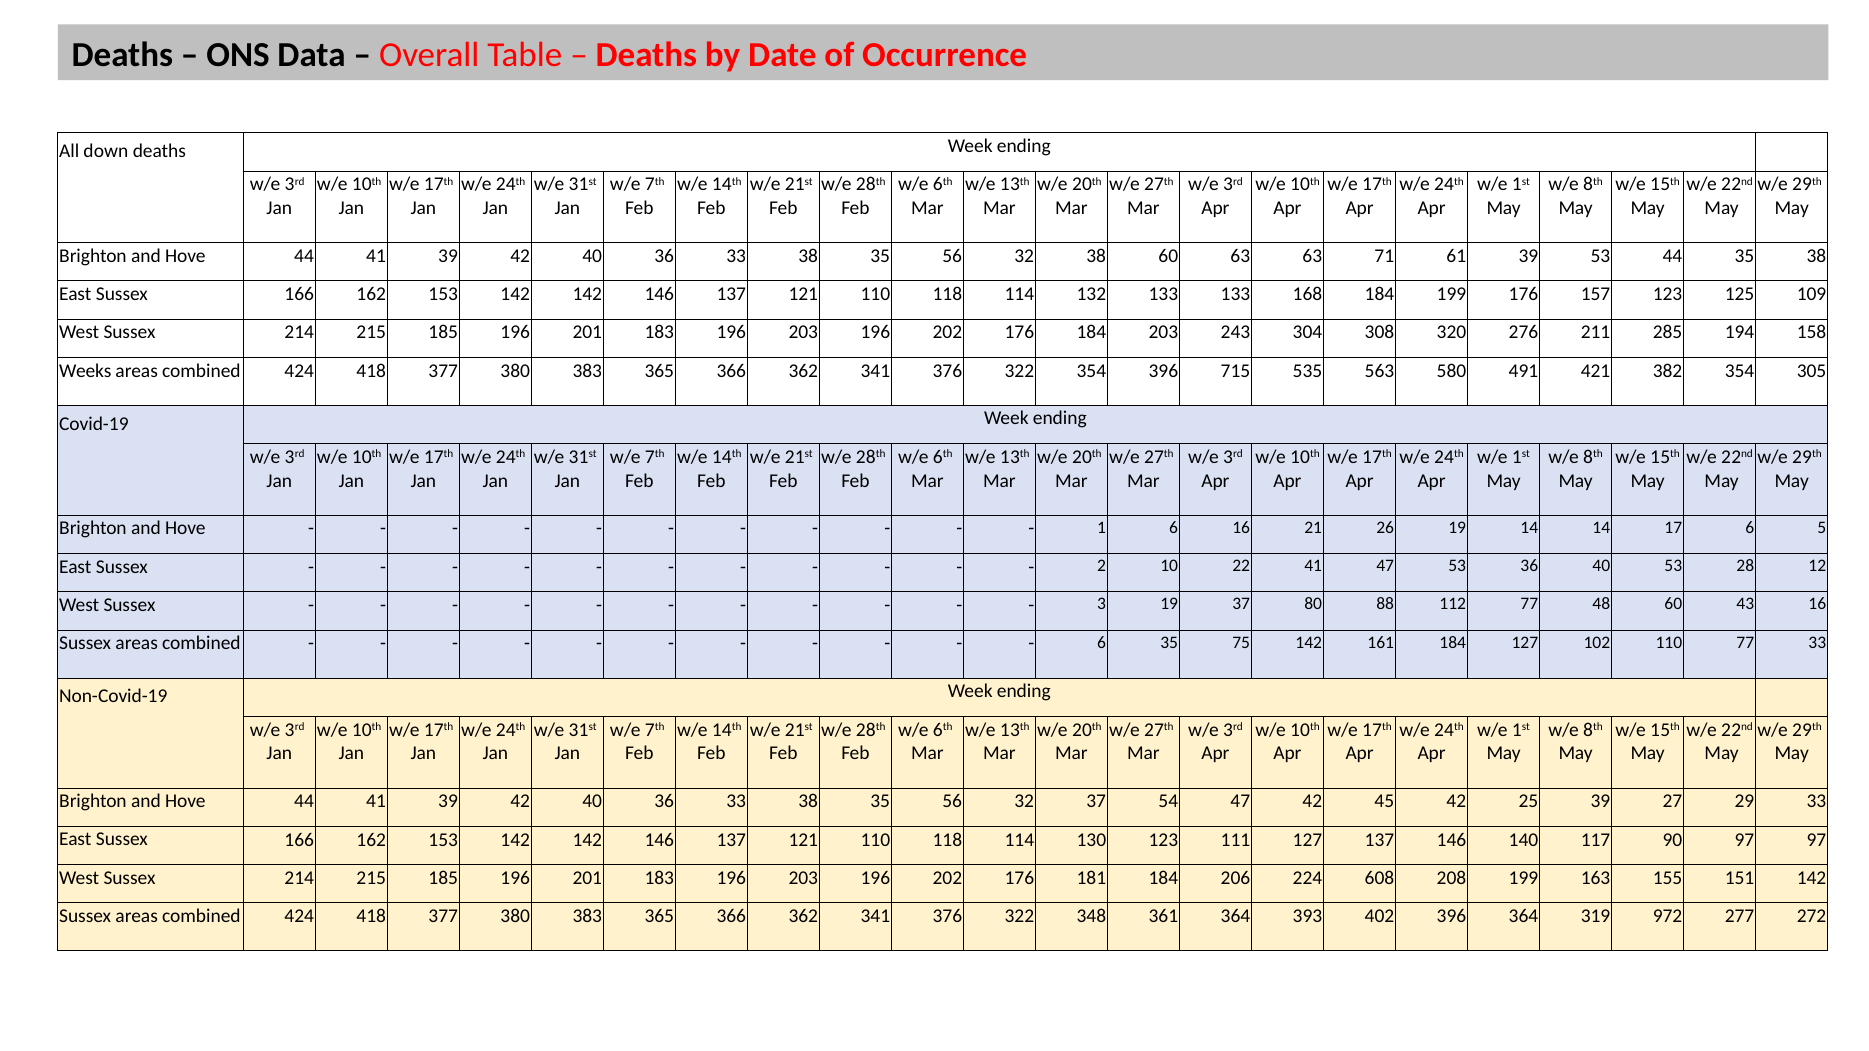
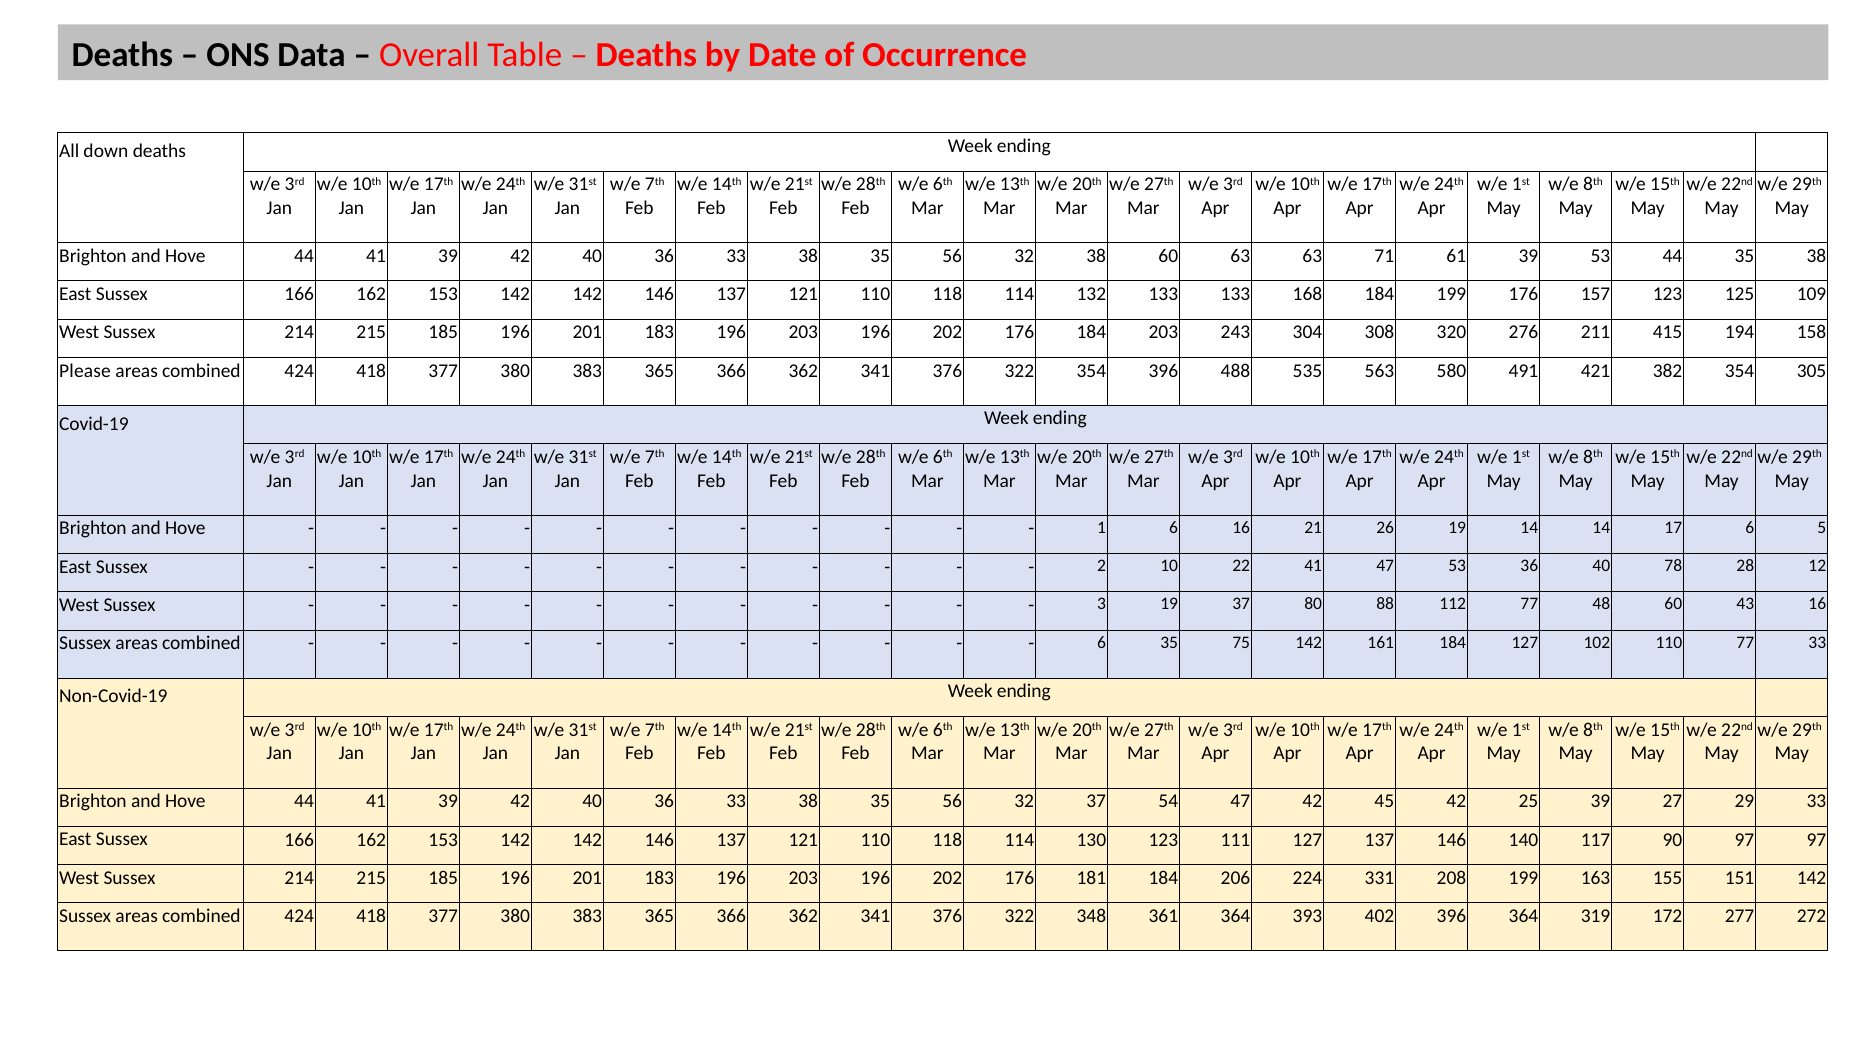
285: 285 -> 415
Weeks: Weeks -> Please
715: 715 -> 488
40 53: 53 -> 78
608: 608 -> 331
972: 972 -> 172
